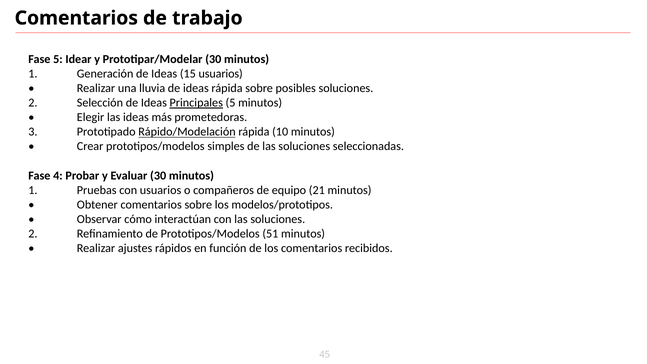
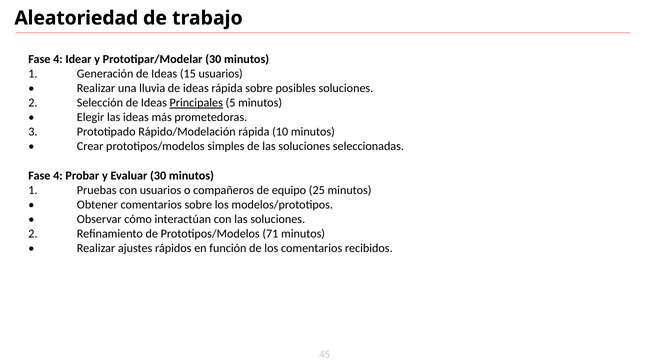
Comentarios at (76, 18): Comentarios -> Aleatoriedad
5 at (58, 59): 5 -> 4
Rápido/Modelación underline: present -> none
21: 21 -> 25
51: 51 -> 71
